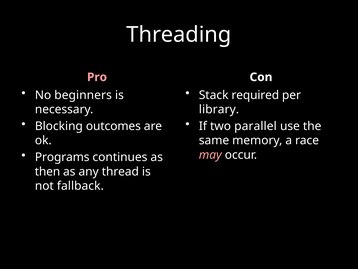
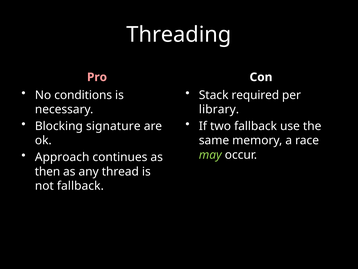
beginners: beginners -> conditions
outcomes: outcomes -> signature
two parallel: parallel -> fallback
Programs: Programs -> Approach
may colour: pink -> light green
